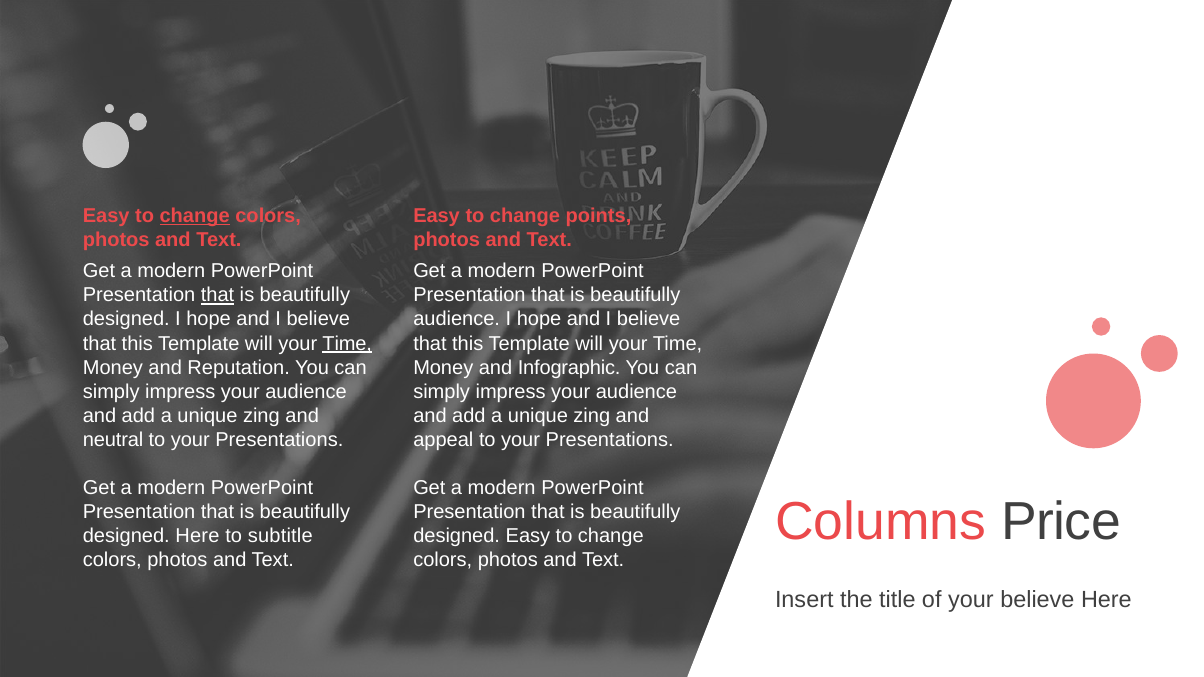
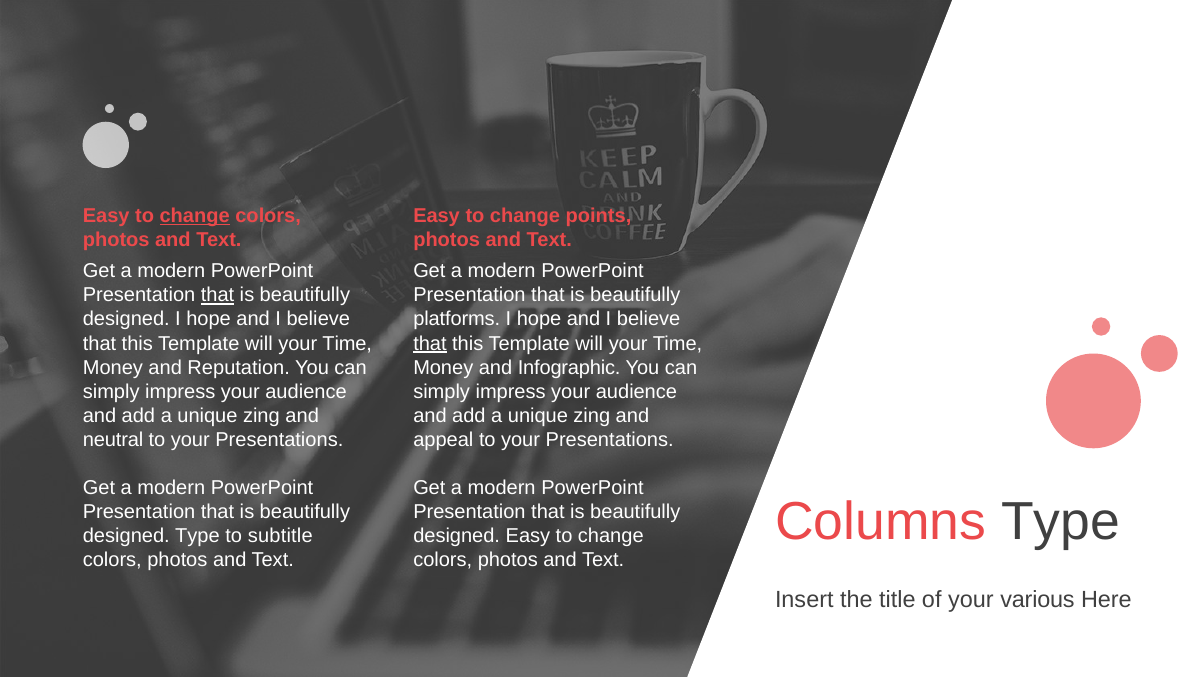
audience at (457, 320): audience -> platforms
Time at (347, 344) underline: present -> none
that at (430, 344) underline: none -> present
Columns Price: Price -> Type
designed Here: Here -> Type
your believe: believe -> various
